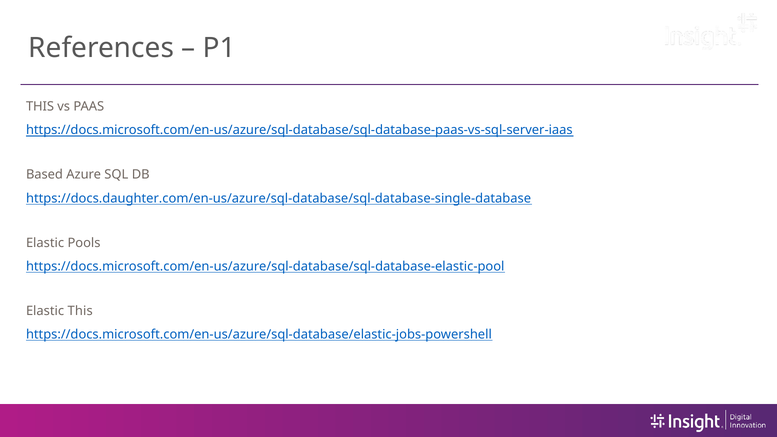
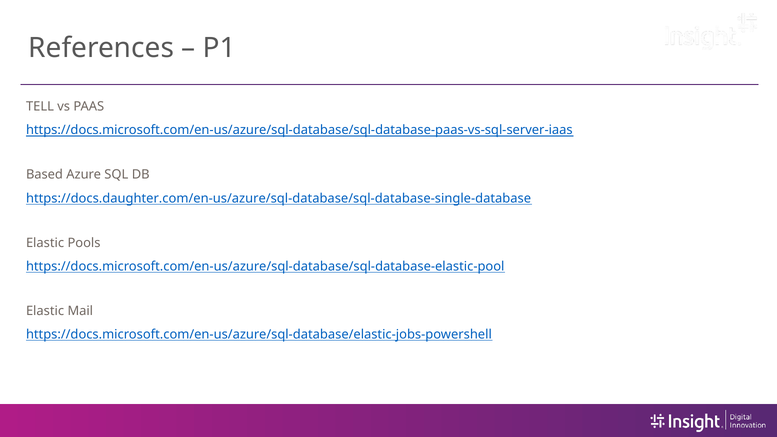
THIS at (40, 107): THIS -> TELL
Elastic This: This -> Mail
